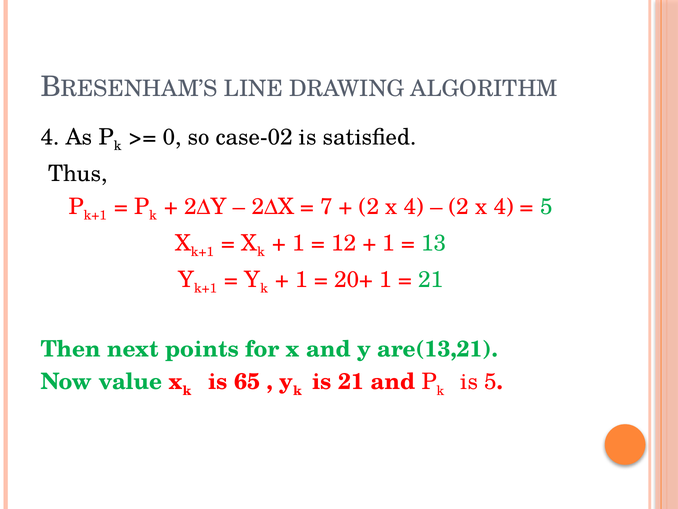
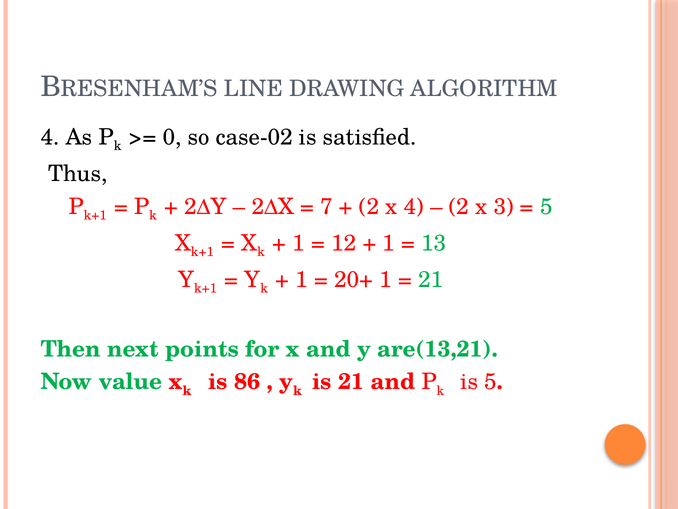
4 at (504, 206): 4 -> 3
65: 65 -> 86
